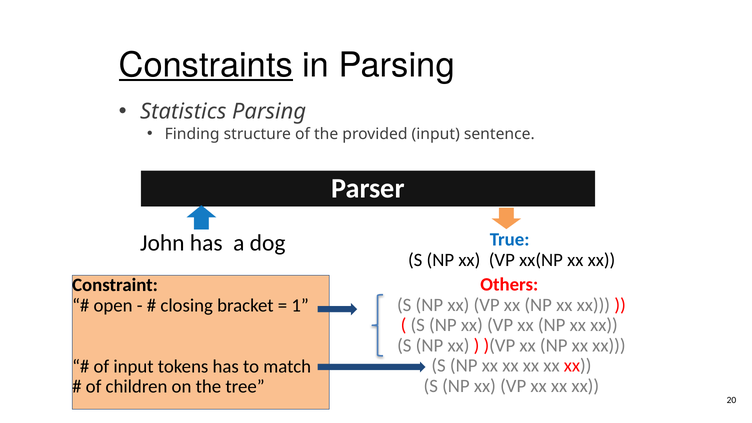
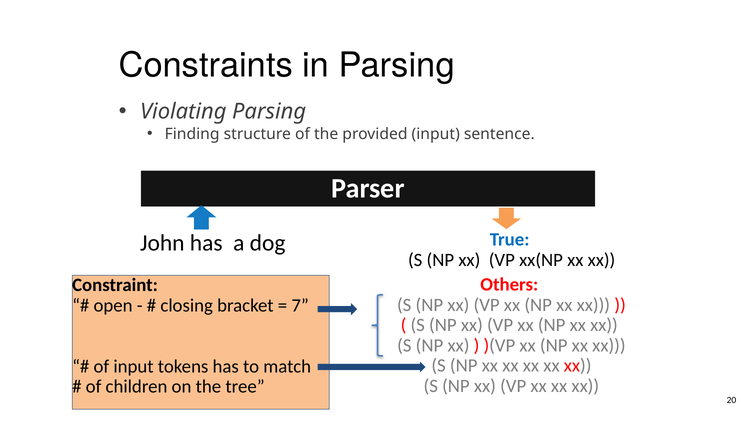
Constraints underline: present -> none
Statistics: Statistics -> Violating
1: 1 -> 7
